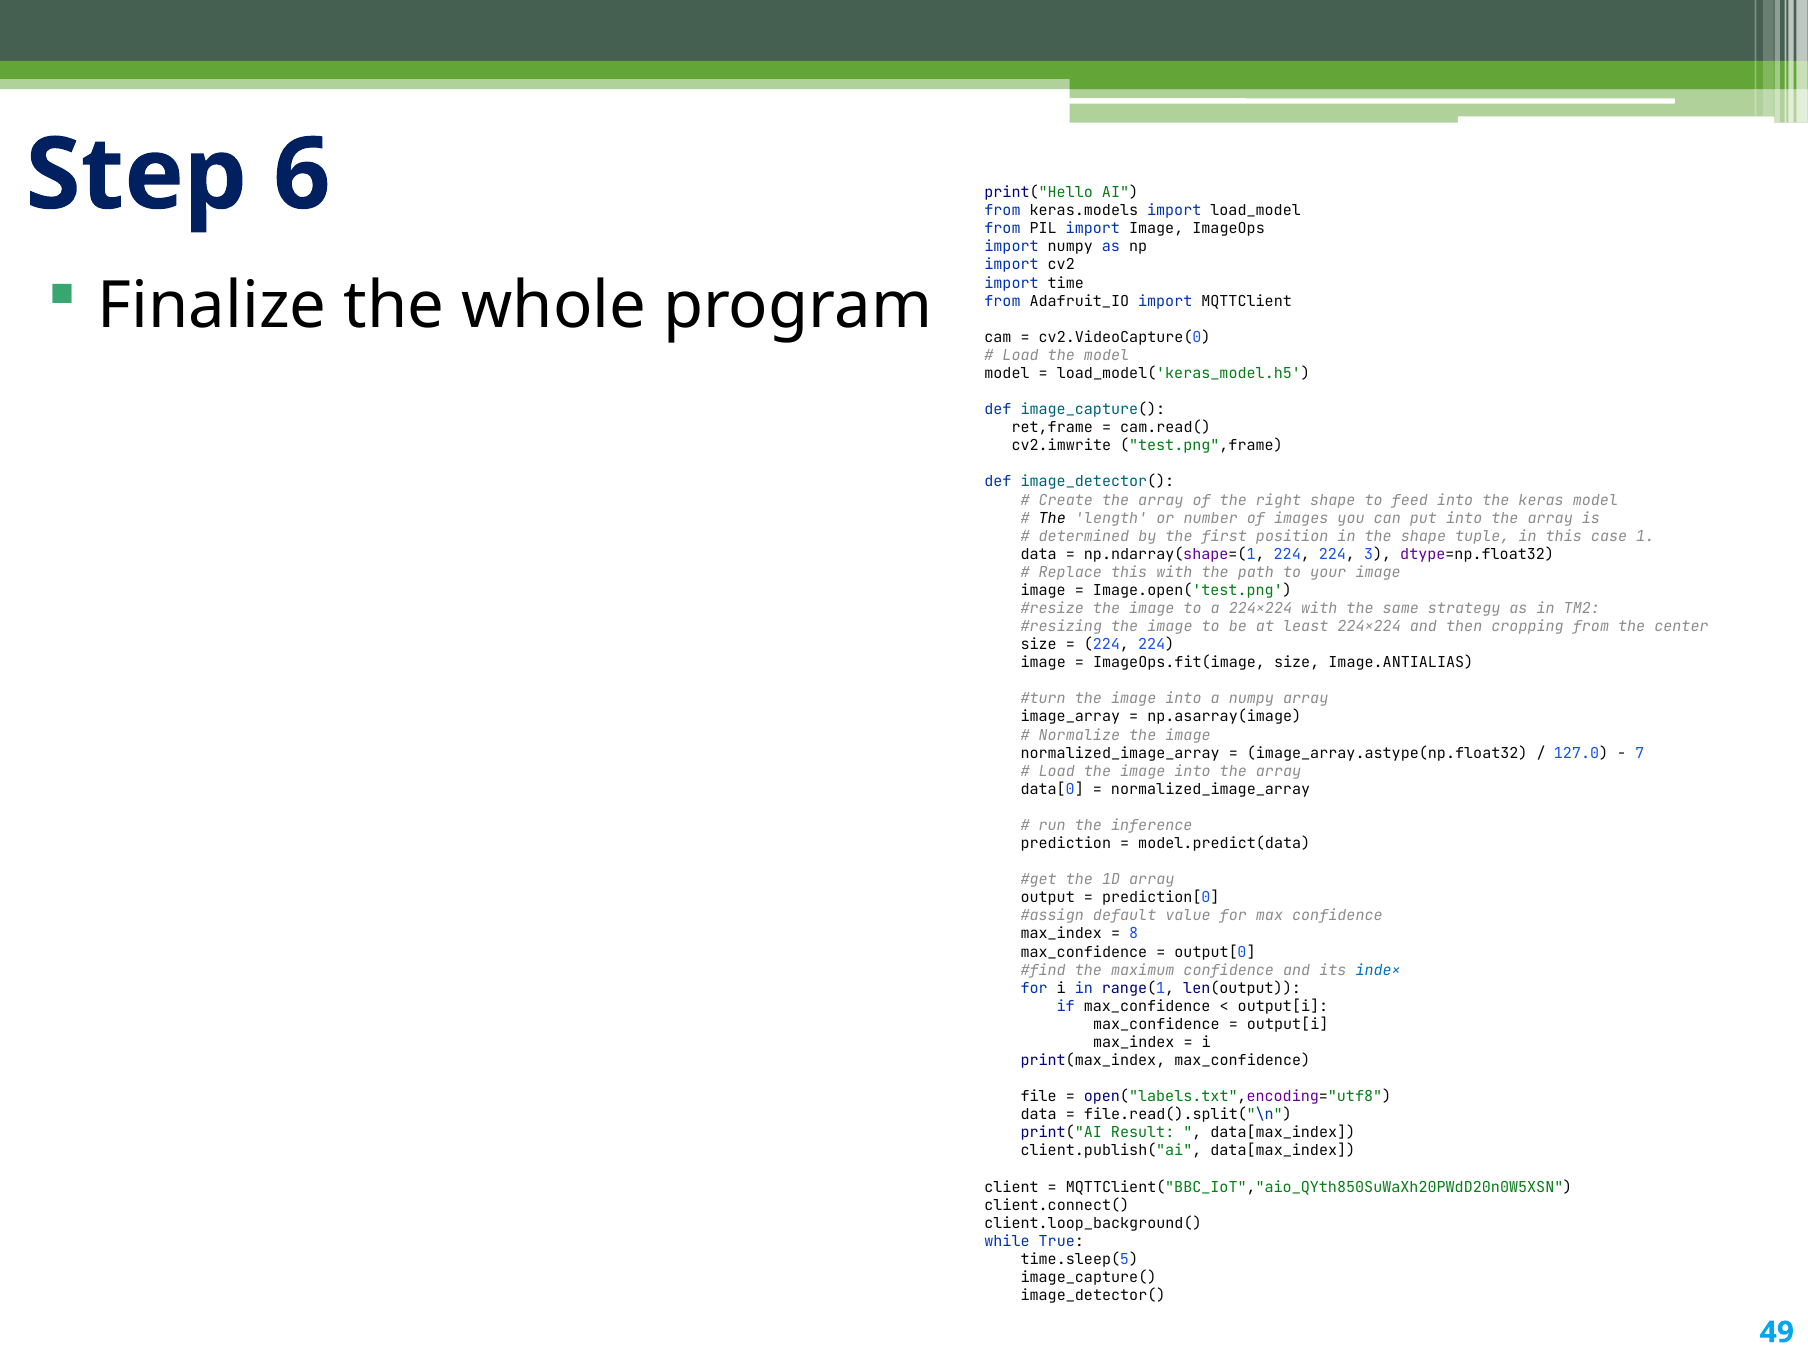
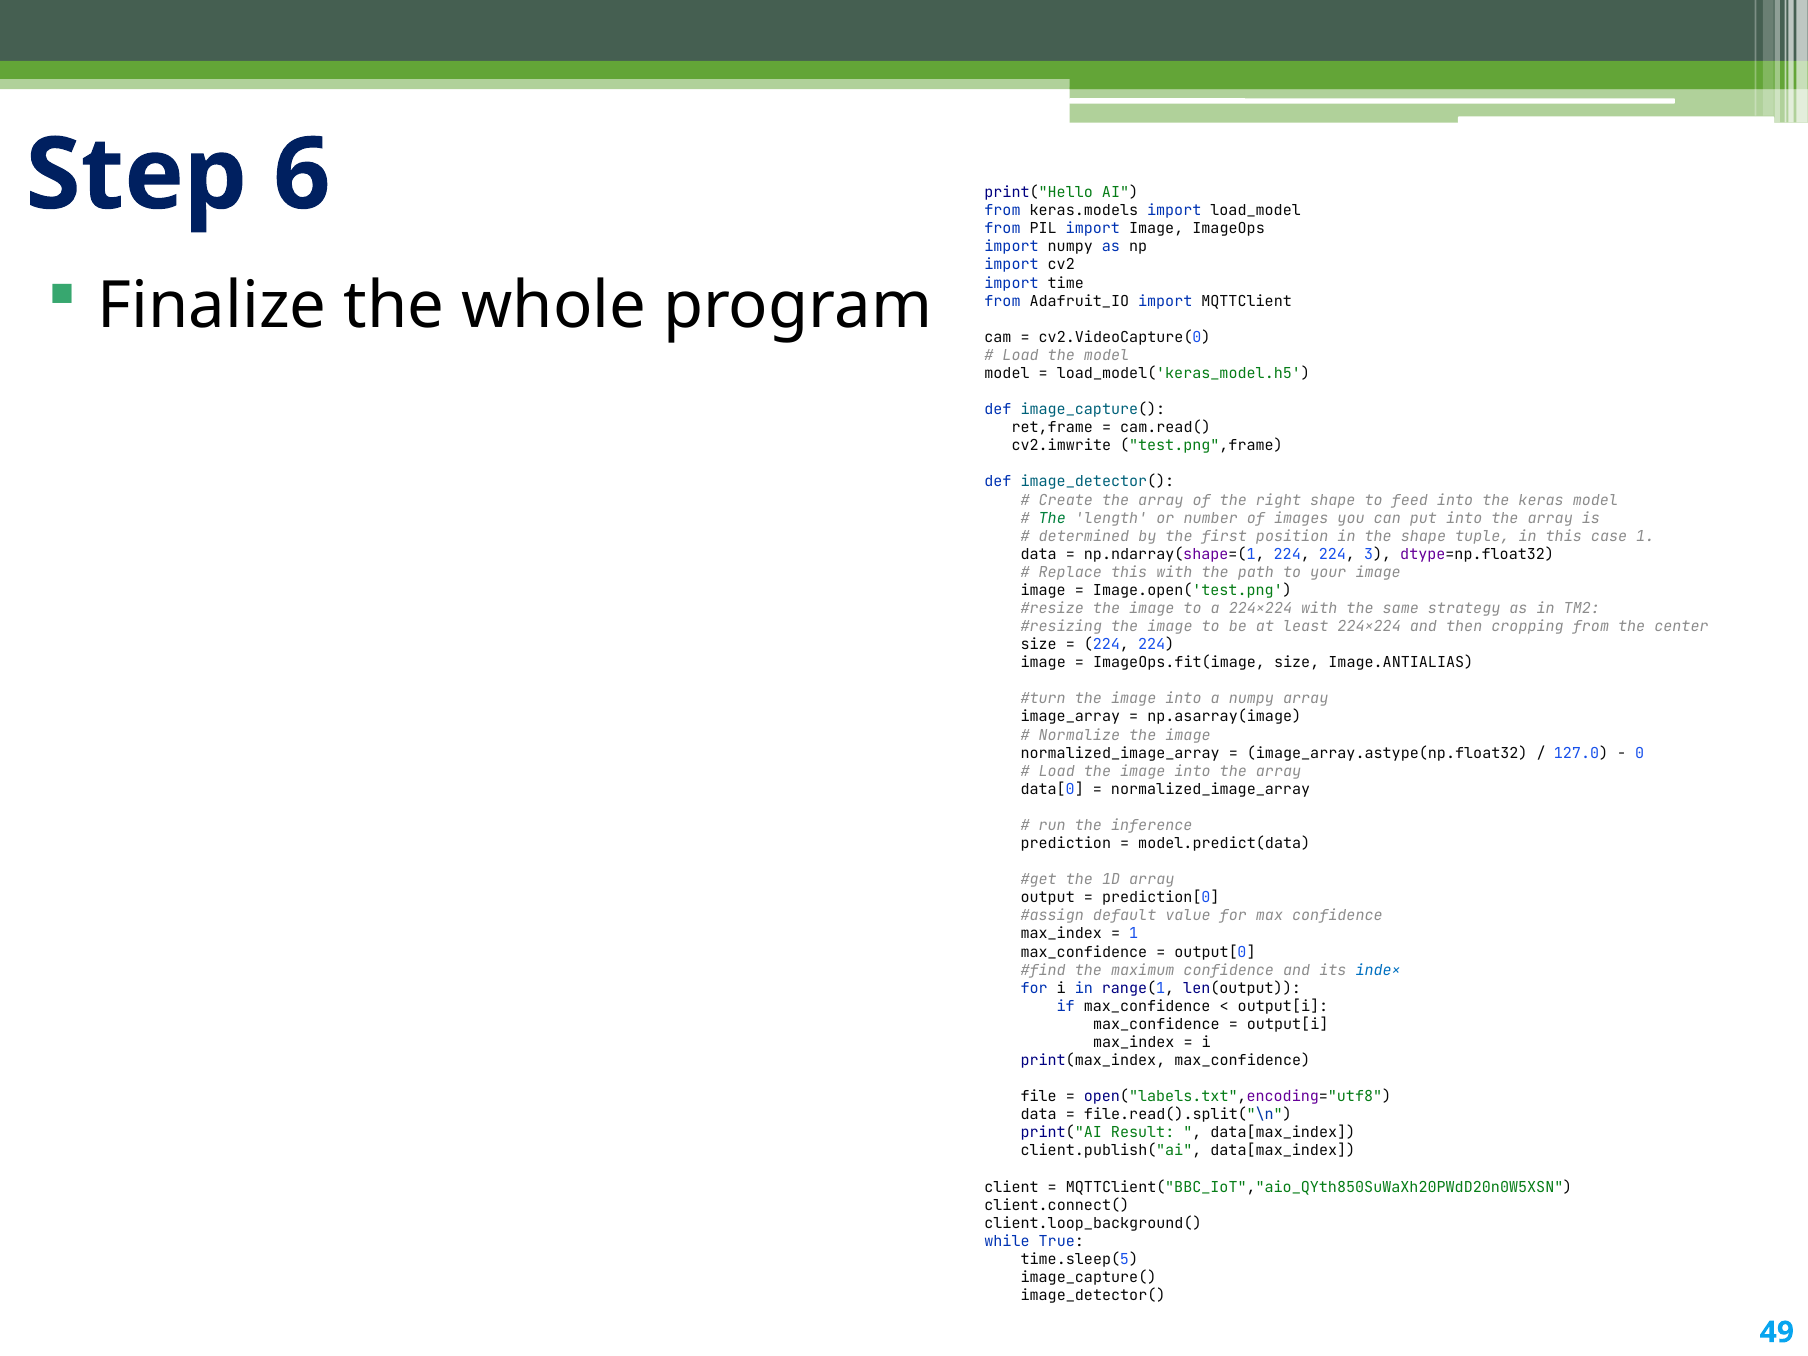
The at (1052, 518) colour: black -> green
7: 7 -> 0
8 at (1134, 934): 8 -> 1
